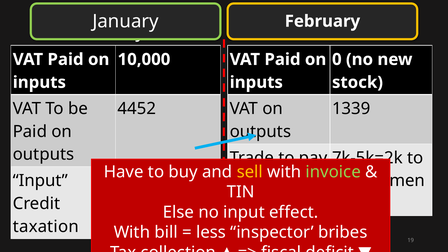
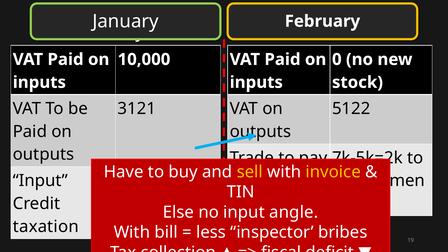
4452: 4452 -> 3121
1339: 1339 -> 5122
invoice colour: light green -> yellow
effect: effect -> angle
